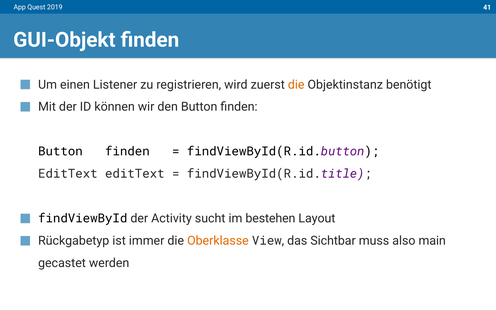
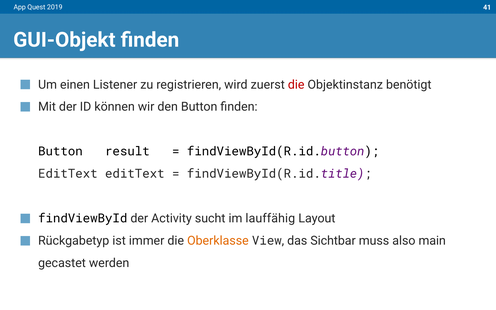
die at (296, 85) colour: orange -> red
finden at (127, 152): finden -> result
bestehen: bestehen -> lauffähig
